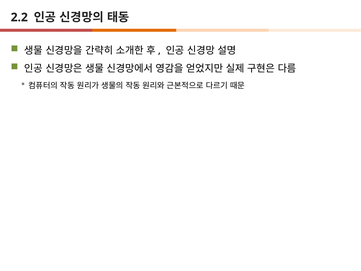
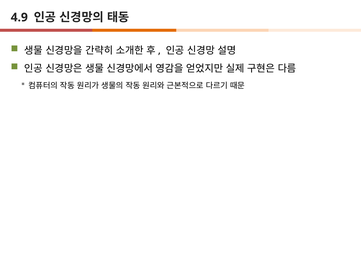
2.2: 2.2 -> 4.9
